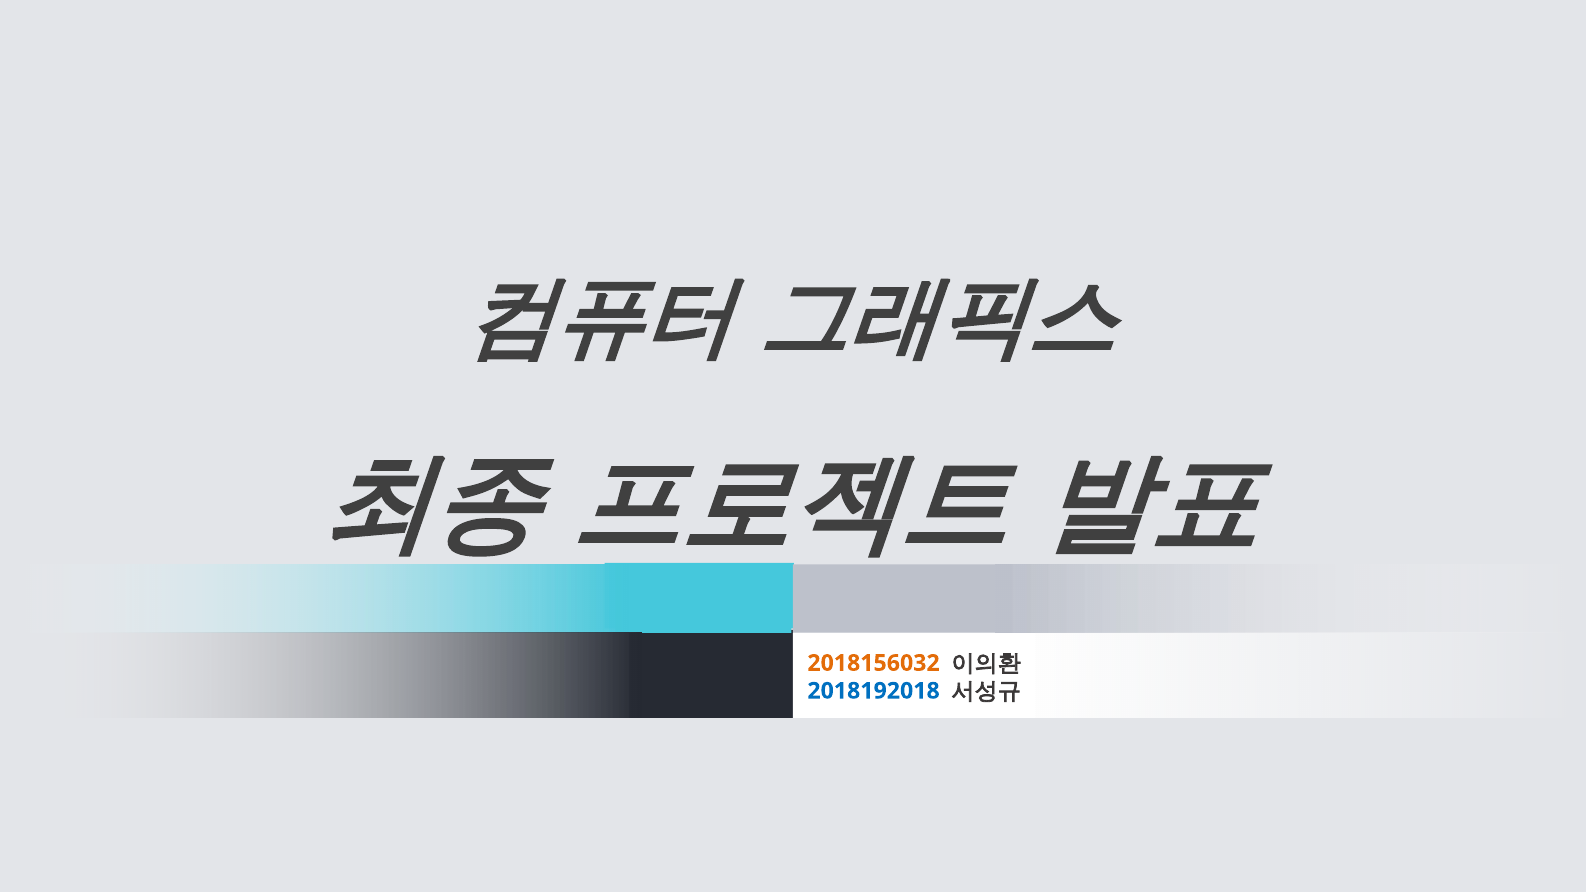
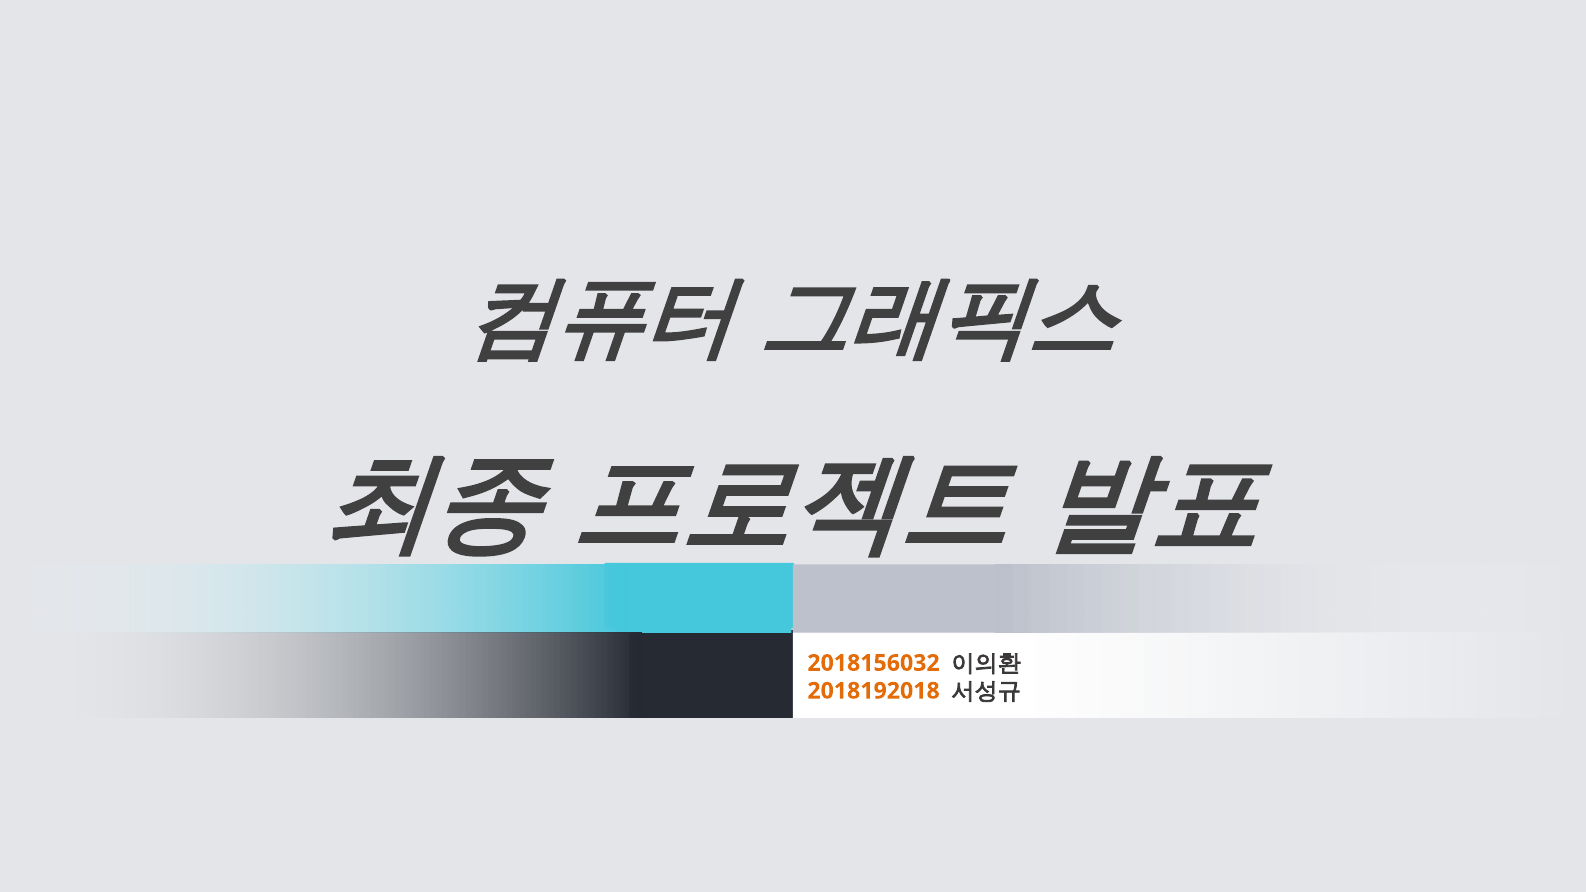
2018192018 colour: blue -> orange
